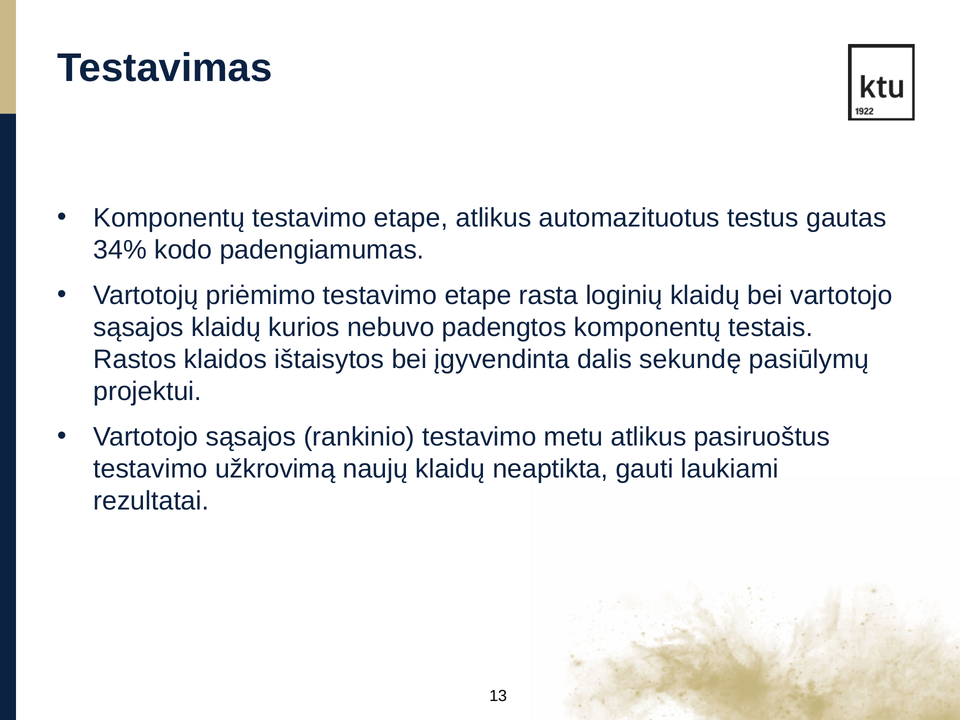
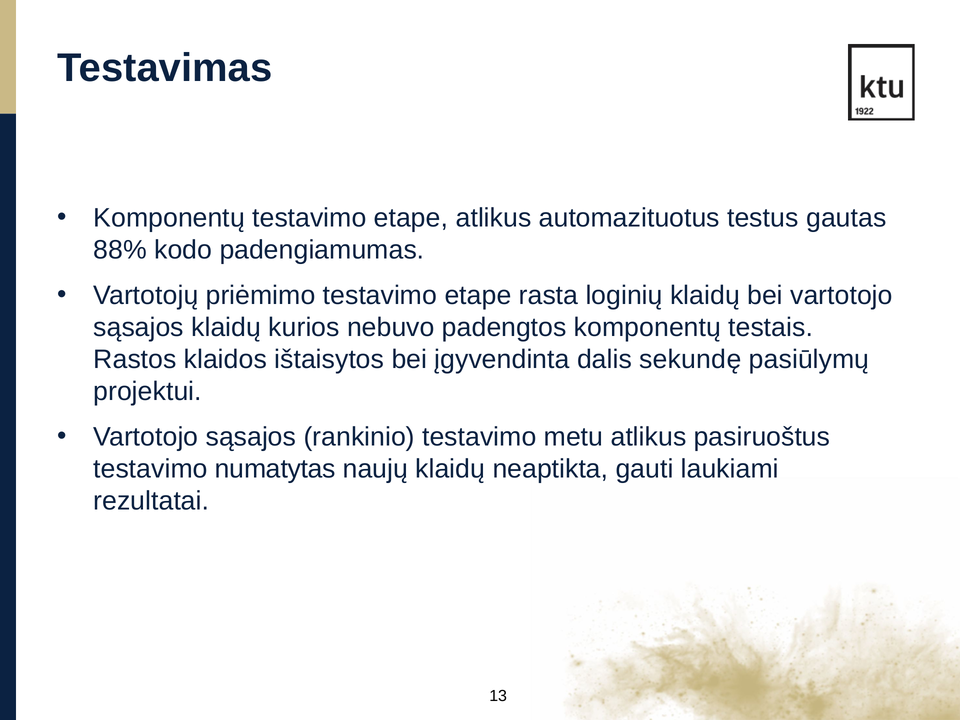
34%: 34% -> 88%
užkrovimą: užkrovimą -> numatytas
